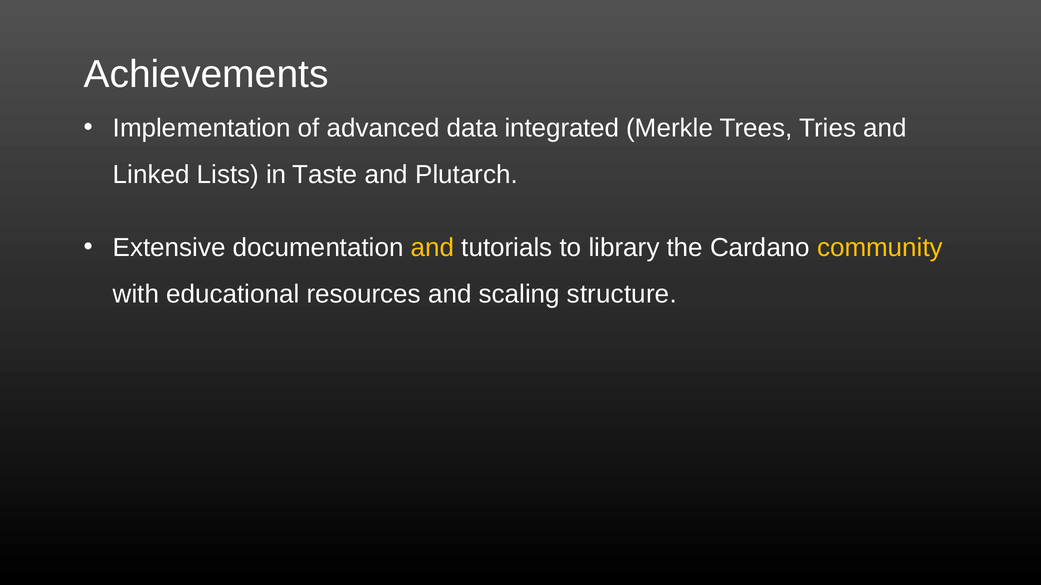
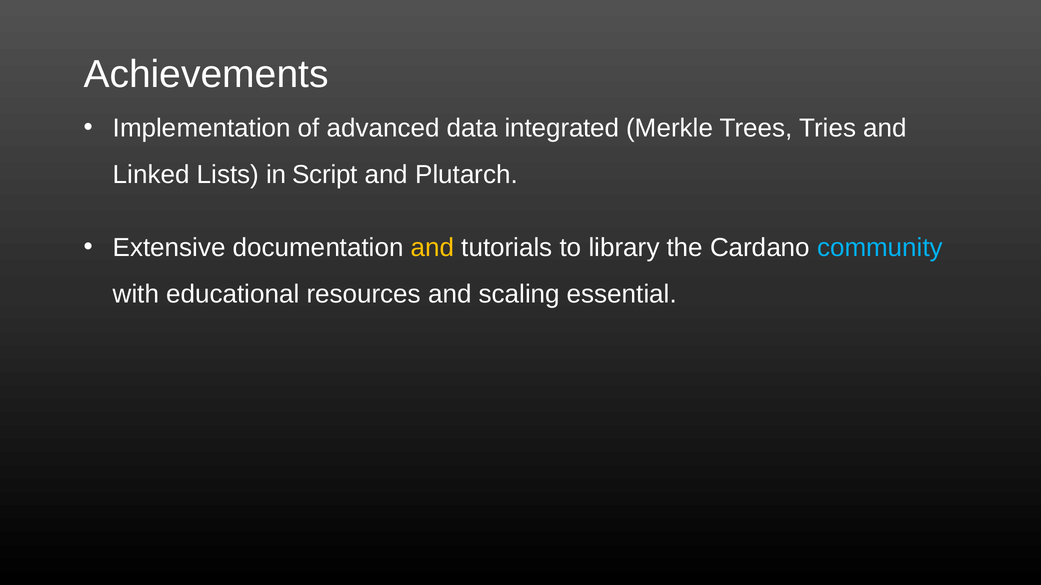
Taste: Taste -> Script
community colour: yellow -> light blue
structure: structure -> essential
